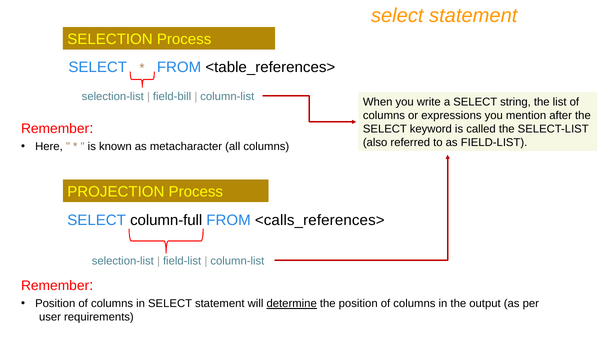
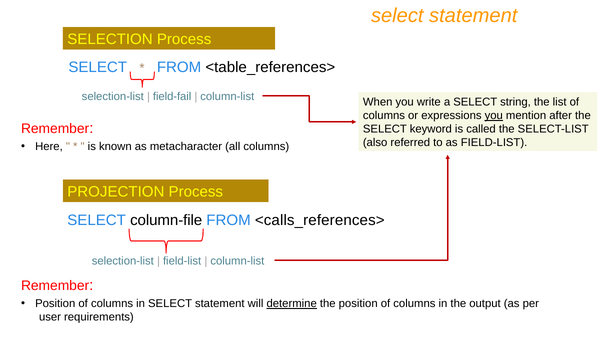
field-bill: field-bill -> field-fail
you at (494, 116) underline: none -> present
column-full: column-full -> column-file
